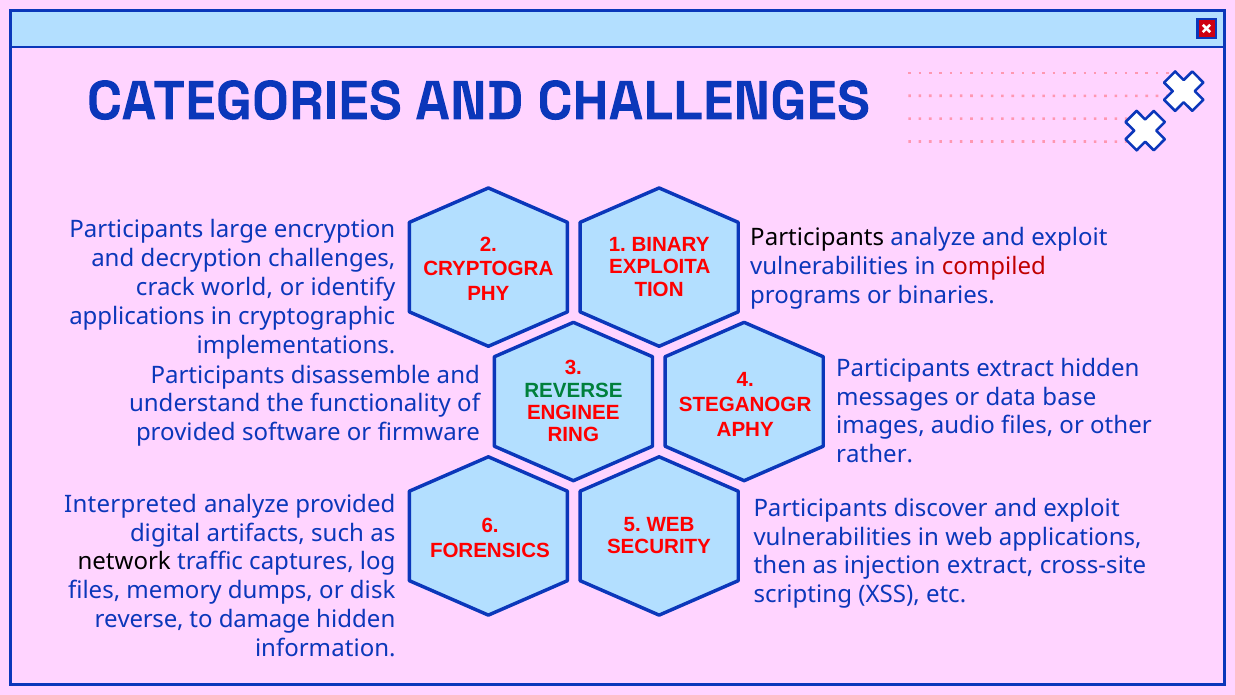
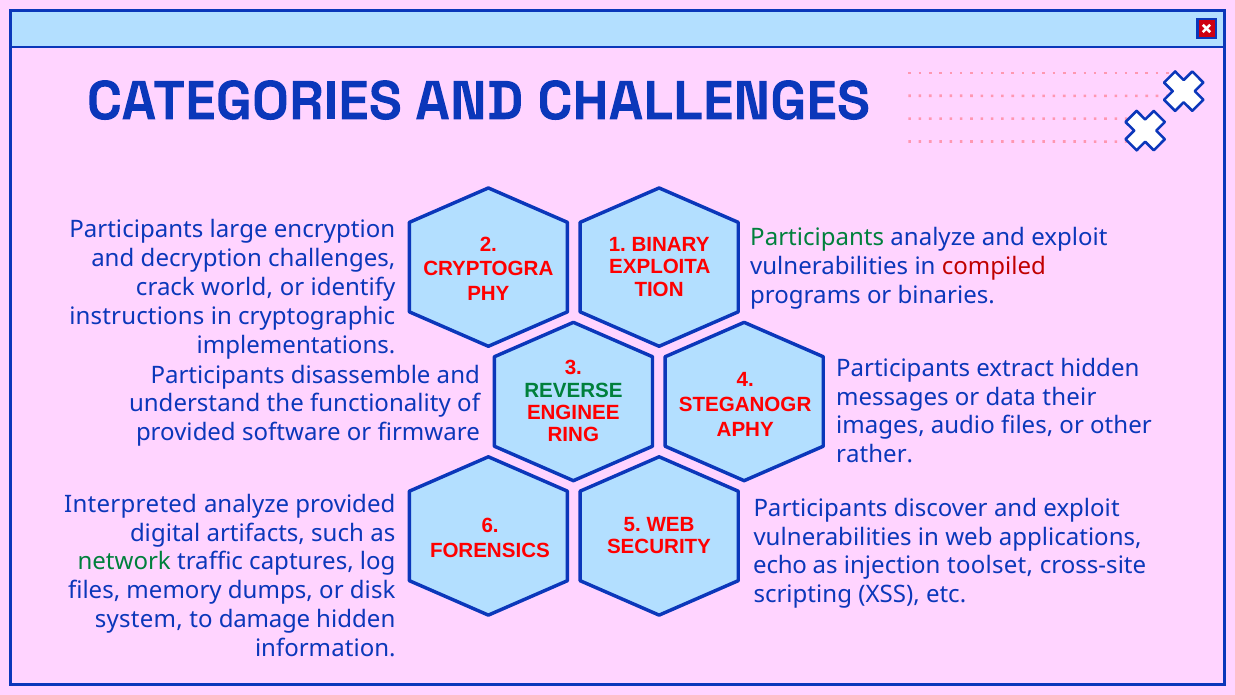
Participants at (817, 238) colour: black -> green
applications at (137, 316): applications -> instructions
base: base -> their
network colour: black -> green
then: then -> echo
injection extract: extract -> toolset
reverse at (139, 619): reverse -> system
